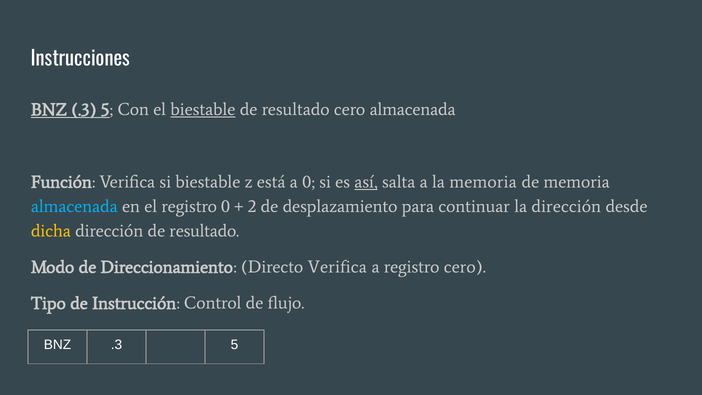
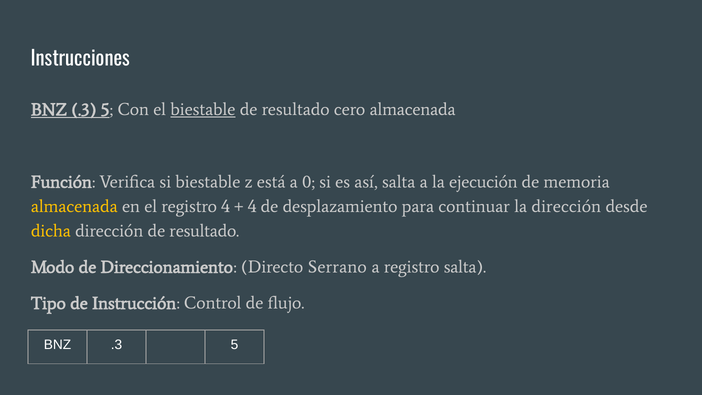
así underline: present -> none
la memoria: memoria -> ejecución
almacenada at (74, 206) colour: light blue -> yellow
registro 0: 0 -> 4
2 at (252, 206): 2 -> 4
Directo Verifica: Verifica -> Serrano
registro cero: cero -> salta
